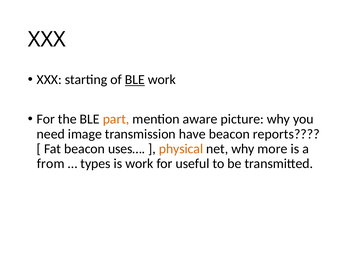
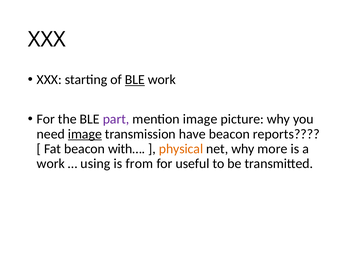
part colour: orange -> purple
mention aware: aware -> image
image at (85, 134) underline: none -> present
uses…: uses… -> with…
from at (51, 164): from -> work
types: types -> using
is work: work -> from
